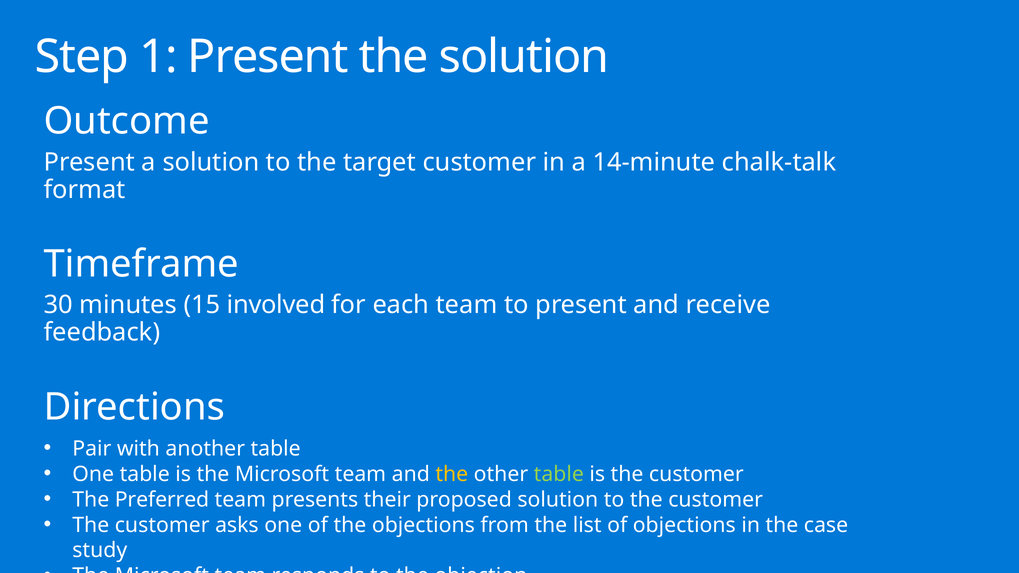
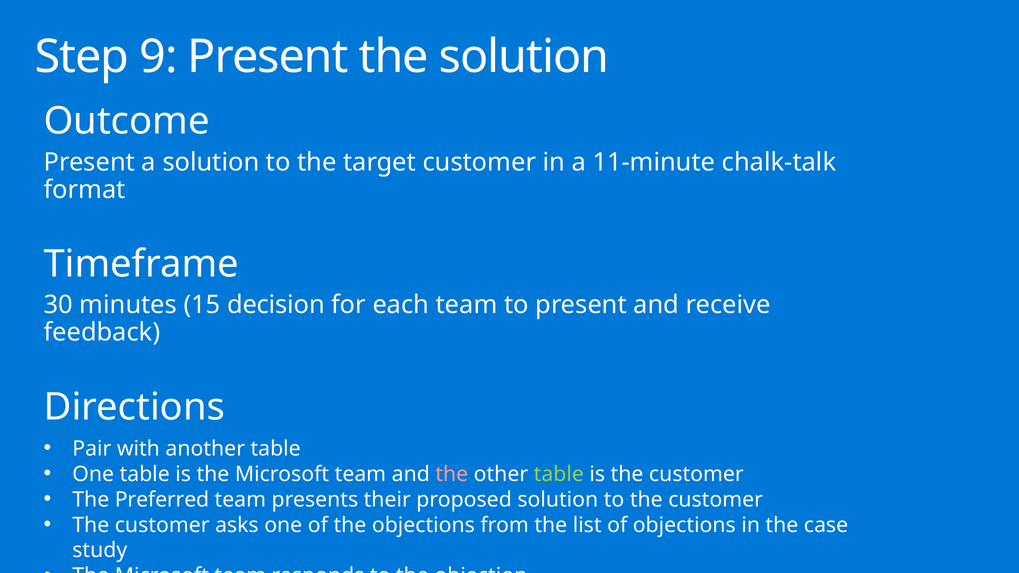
1: 1 -> 9
14-minute: 14-minute -> 11-minute
involved: involved -> decision
the at (452, 474) colour: yellow -> pink
